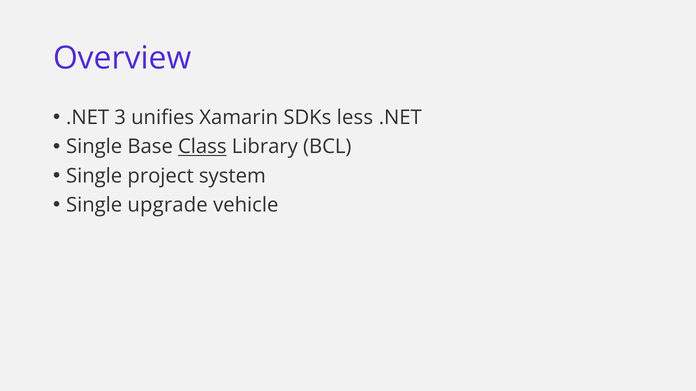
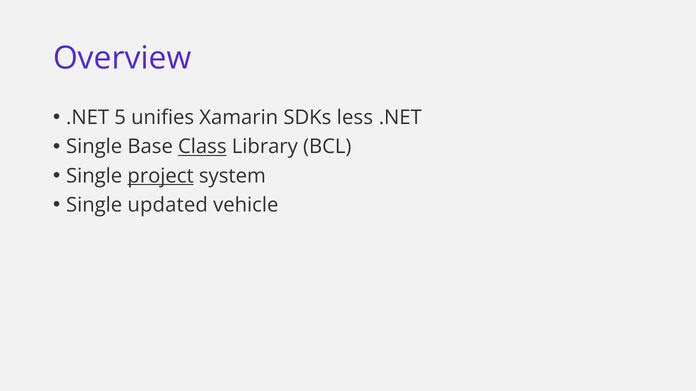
3: 3 -> 5
project underline: none -> present
upgrade: upgrade -> updated
